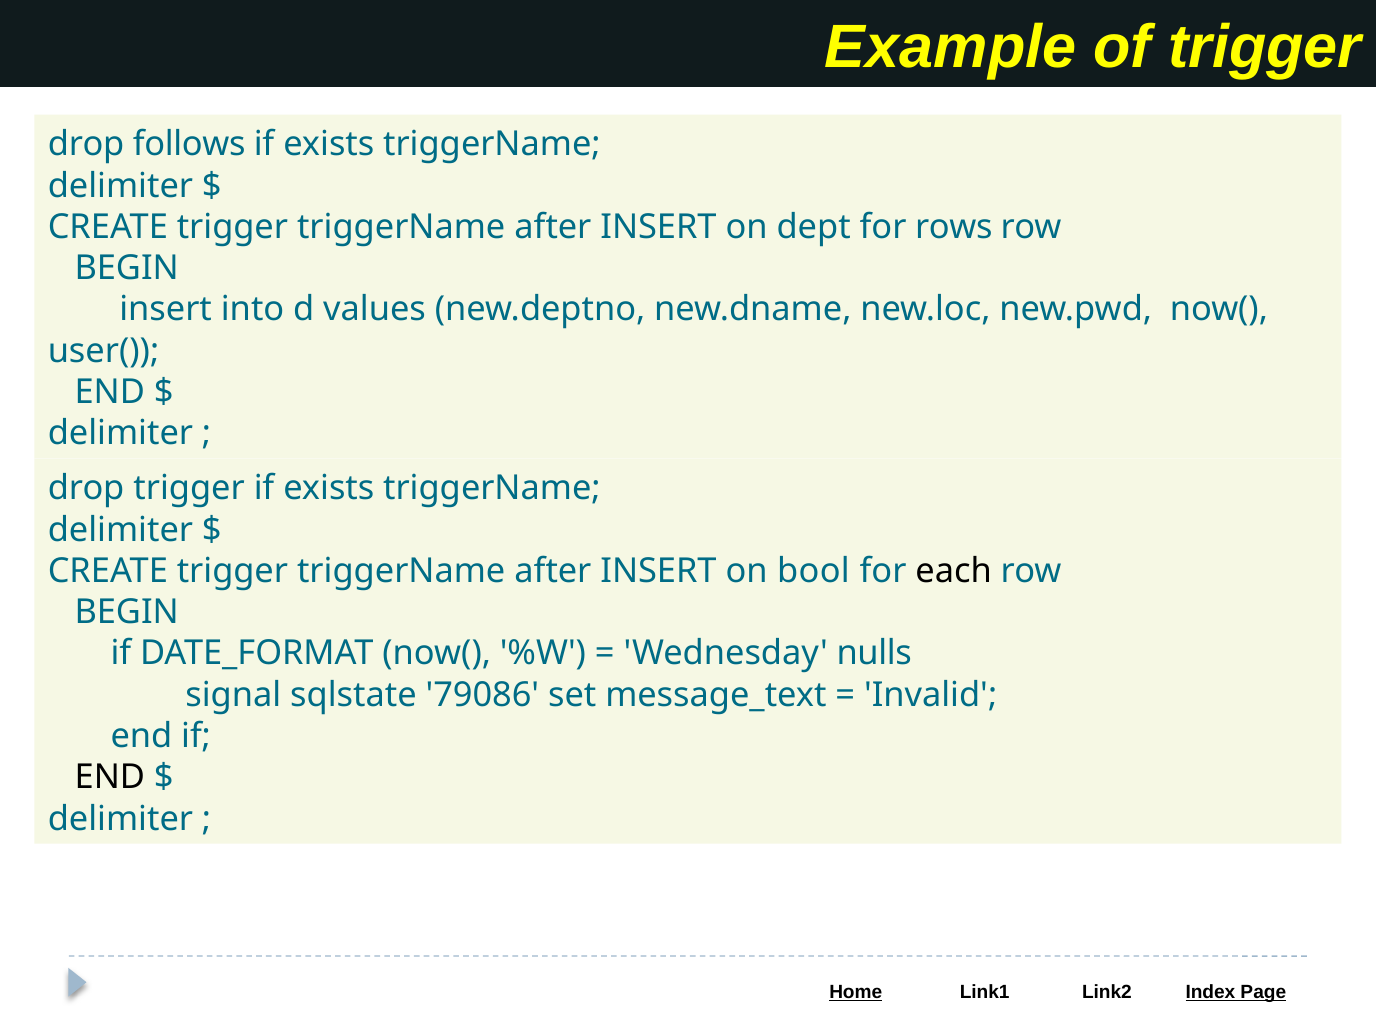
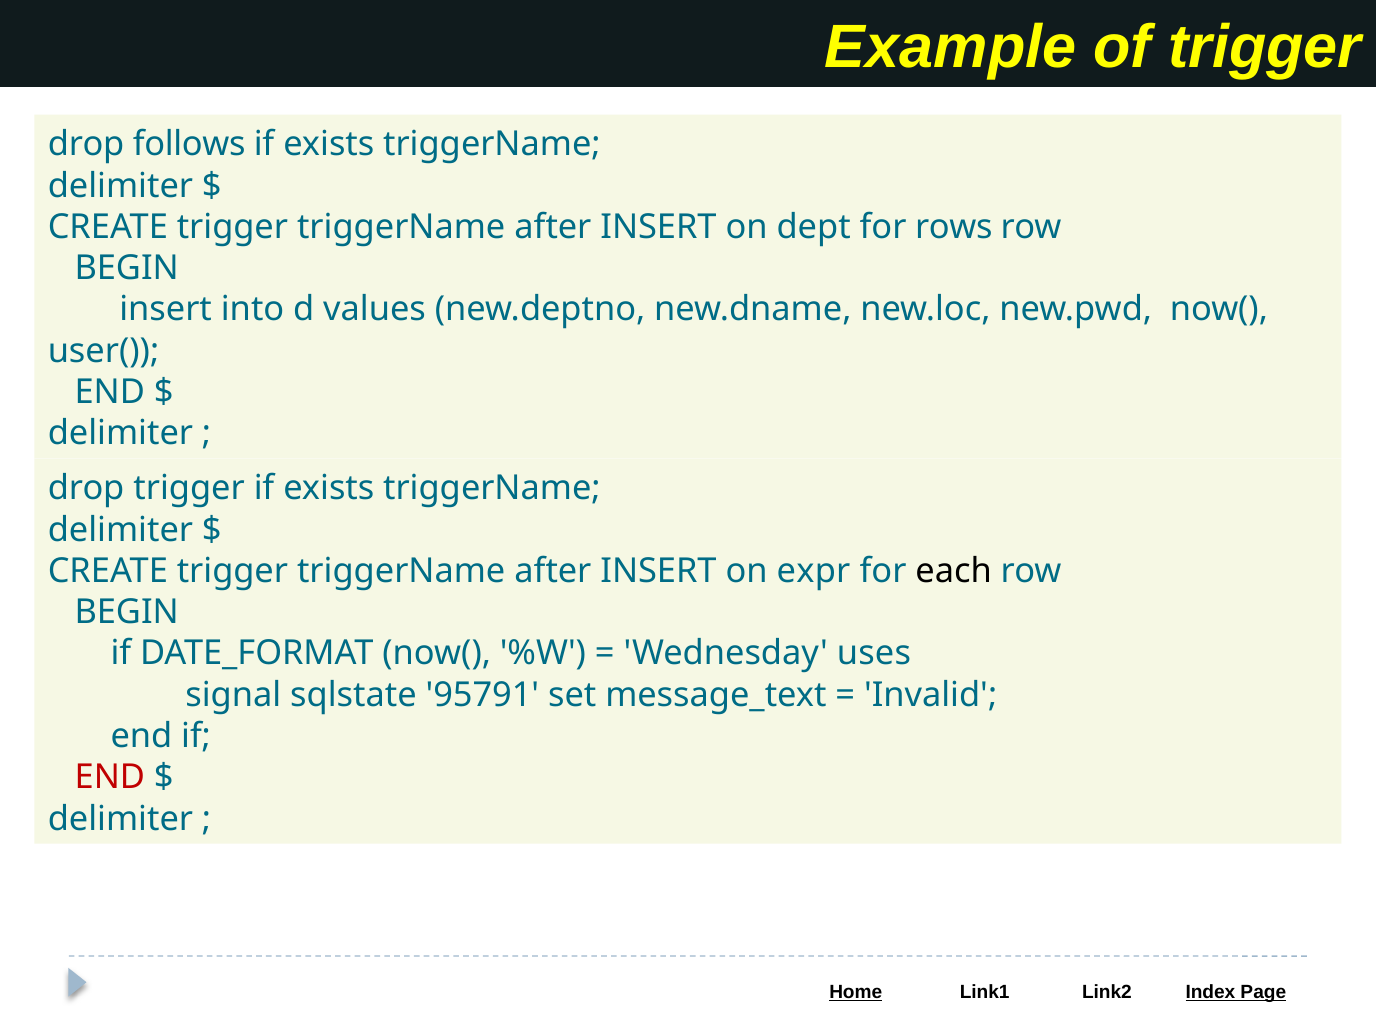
bool: bool -> expr
nulls: nulls -> uses
79086: 79086 -> 95791
END at (110, 777) colour: black -> red
